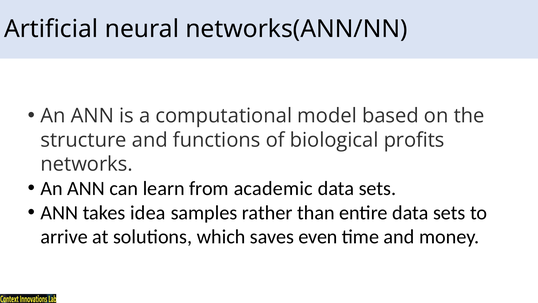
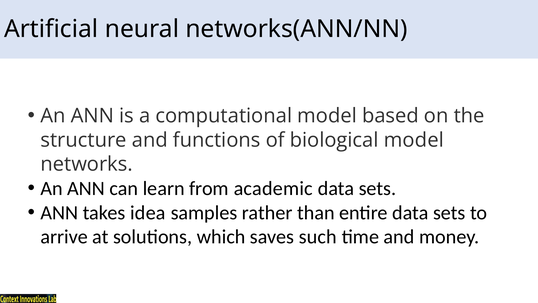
biological profits: profits -> model
even: even -> such
